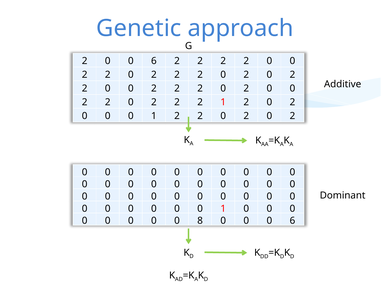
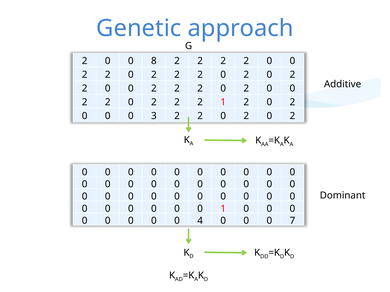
2 0 0 6: 6 -> 8
1 at (154, 116): 1 -> 3
8: 8 -> 4
0 0 0 6: 6 -> 7
